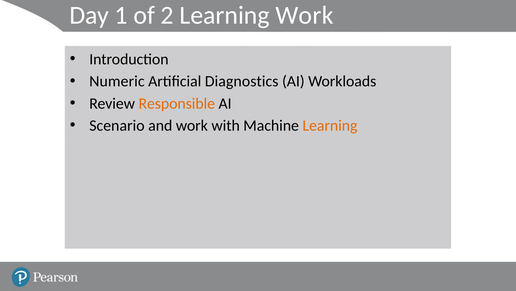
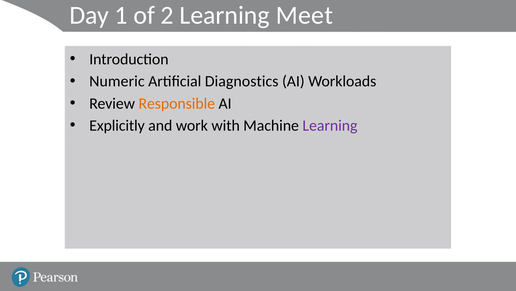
Work at (304, 15): Work -> Meet
Scenario: Scenario -> Explicitly
Learning at (330, 125) colour: orange -> purple
